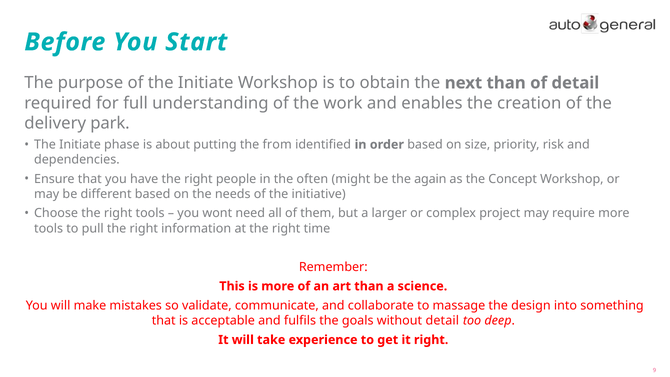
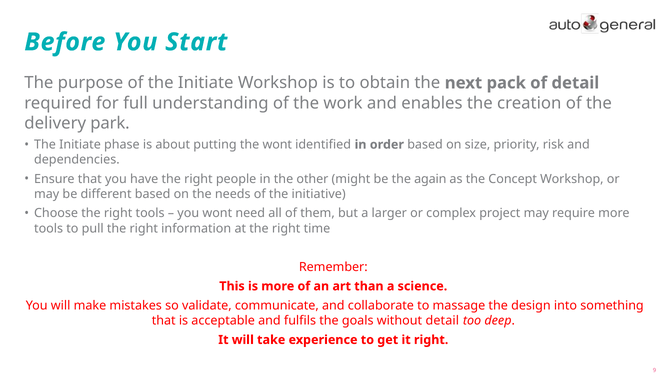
next than: than -> pack
the from: from -> wont
often: often -> other
